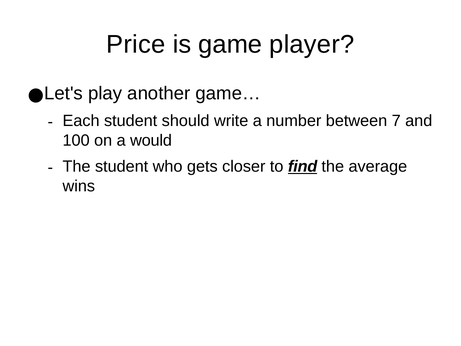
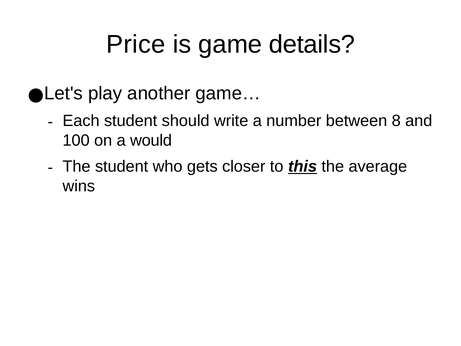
player: player -> details
7: 7 -> 8
find: find -> this
